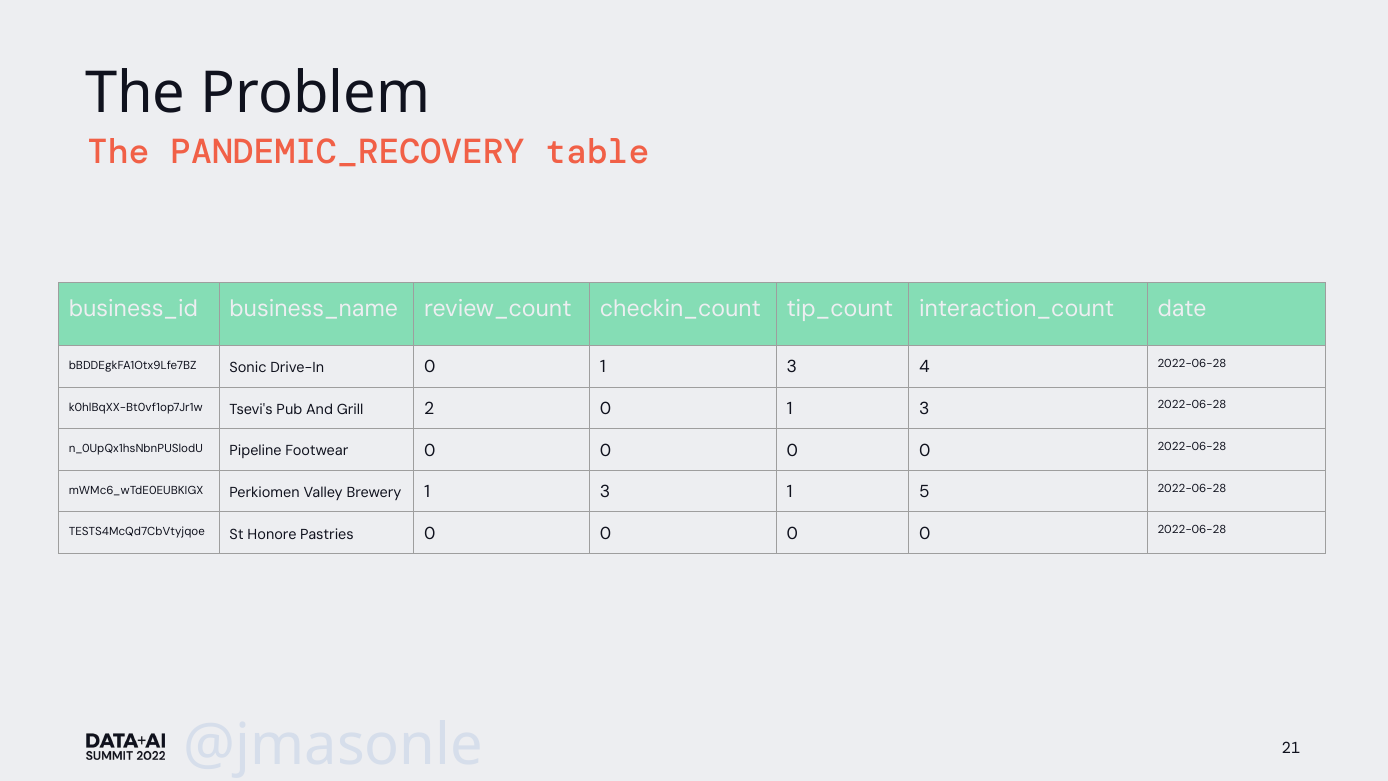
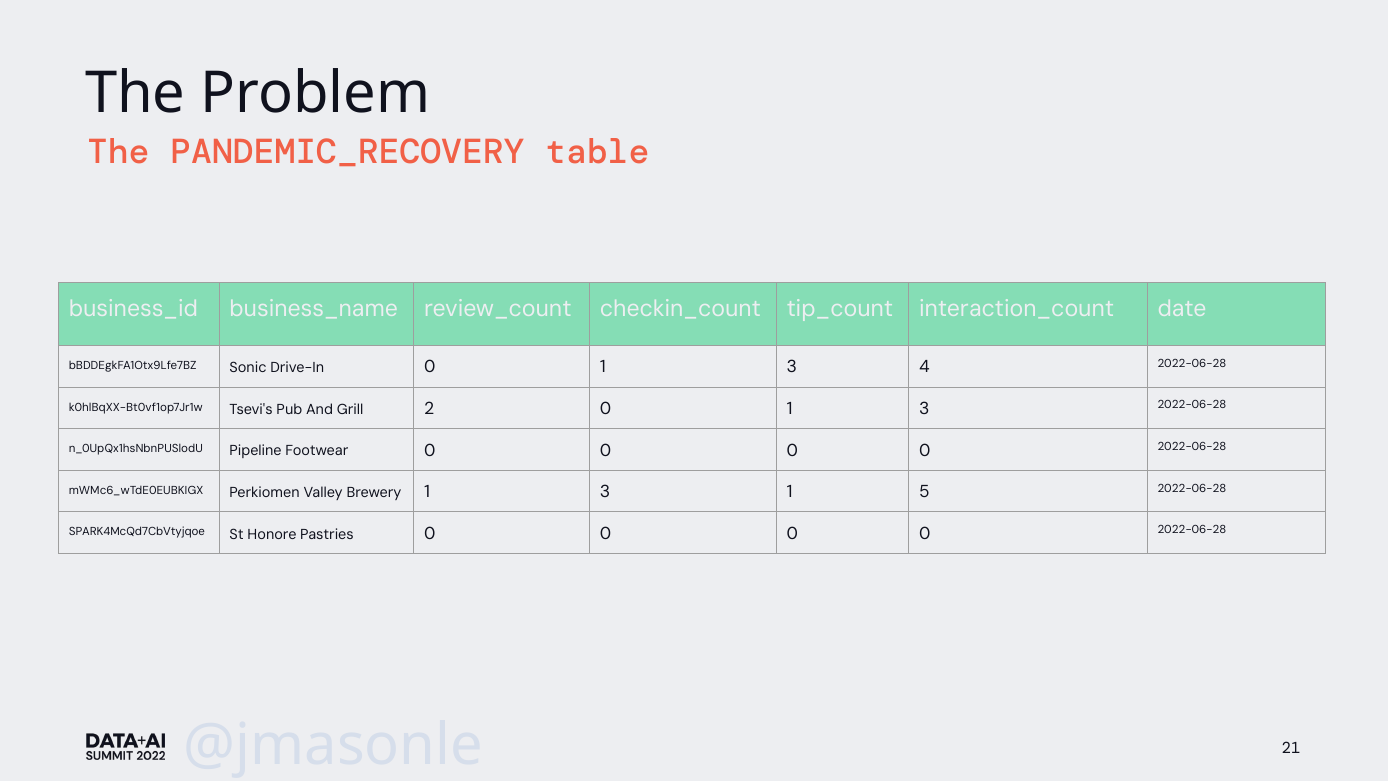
TESTS4McQd7CbVtyjqoe: TESTS4McQd7CbVtyjqoe -> SPARK4McQd7CbVtyjqoe
